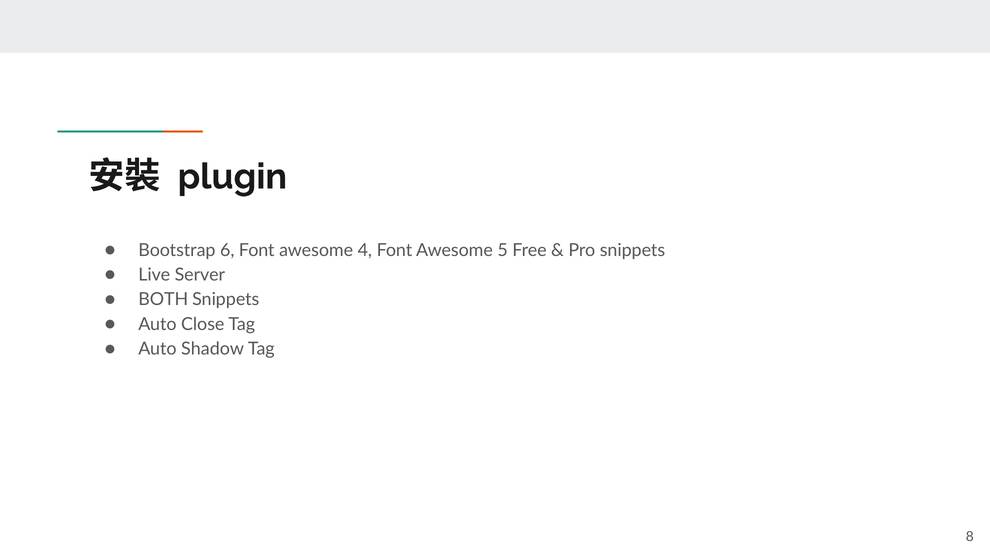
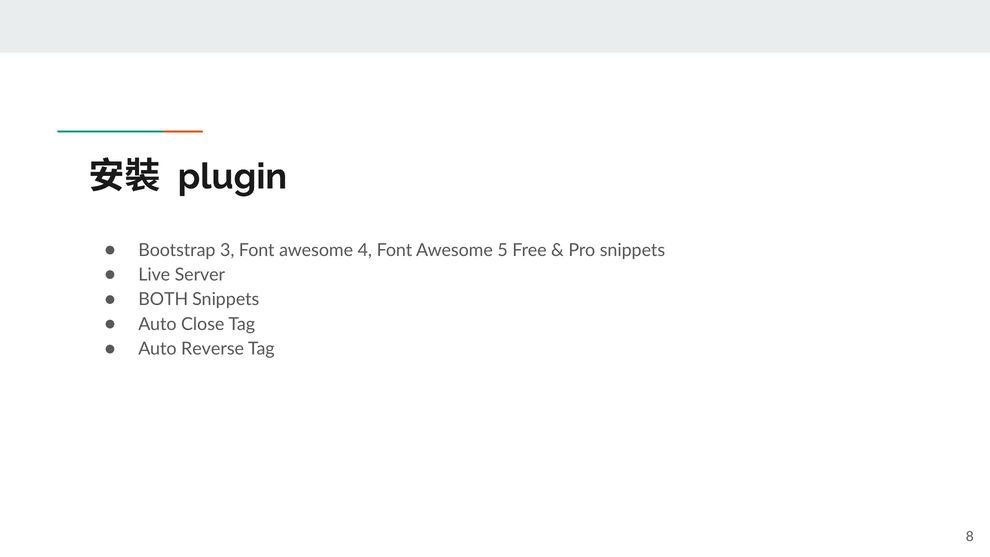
6: 6 -> 3
Shadow: Shadow -> Reverse
